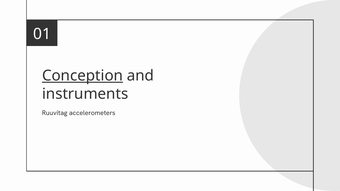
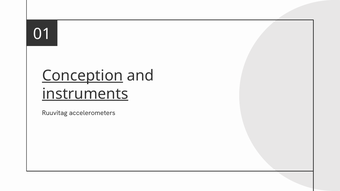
instruments underline: none -> present
